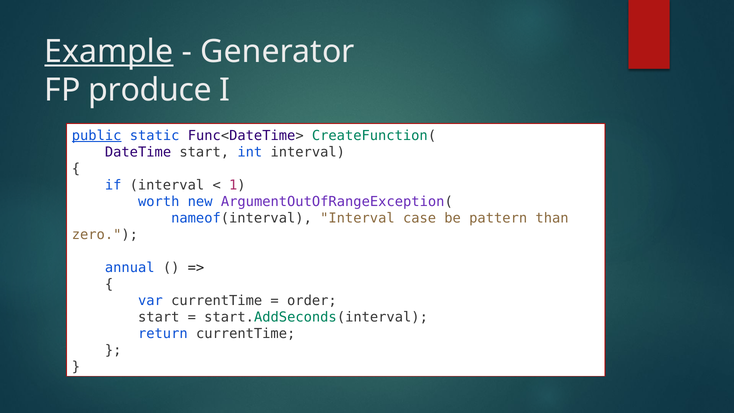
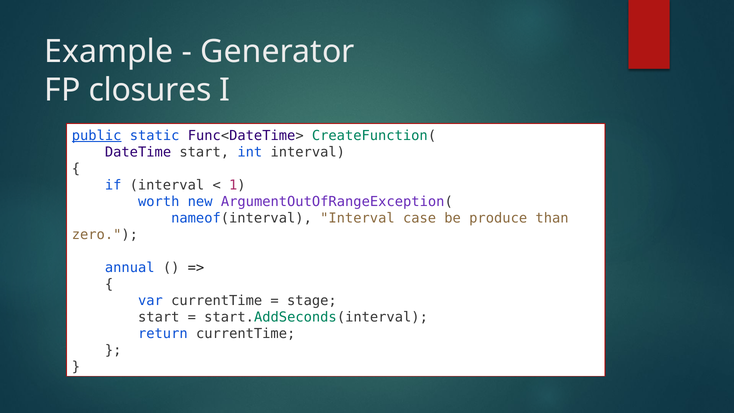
Example underline: present -> none
produce: produce -> closures
pattern: pattern -> produce
order: order -> stage
